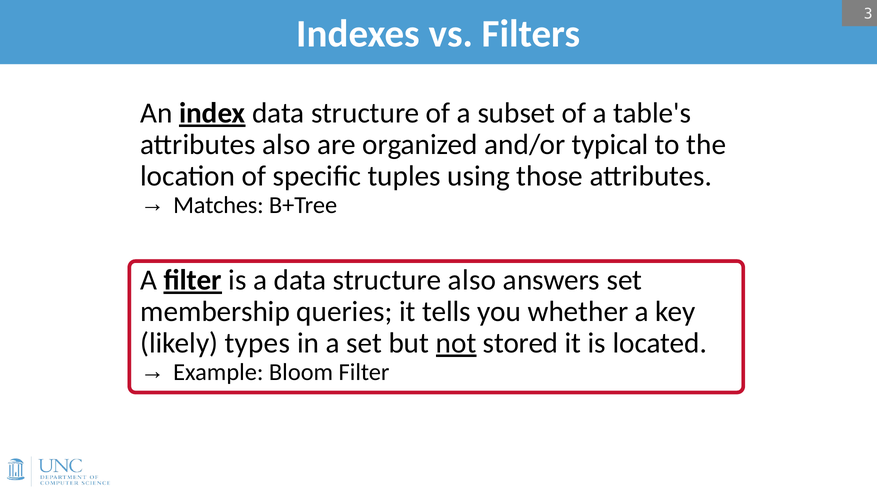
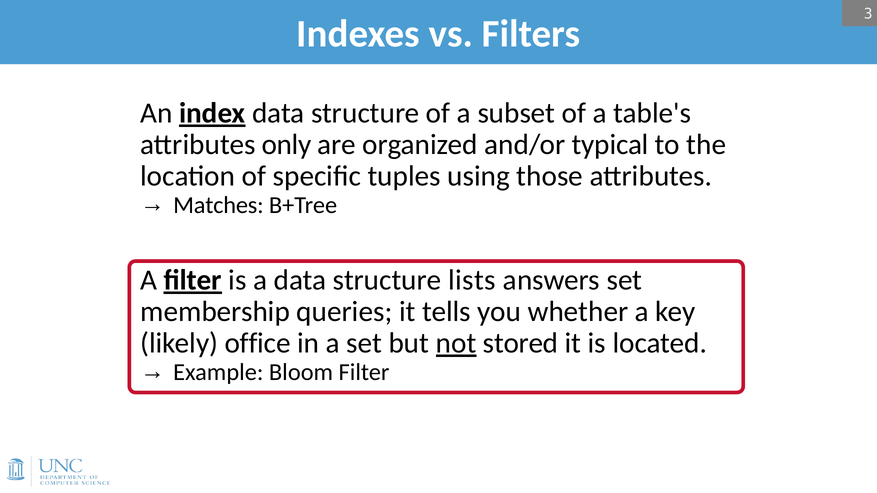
attributes also: also -> only
structure also: also -> lists
types: types -> office
